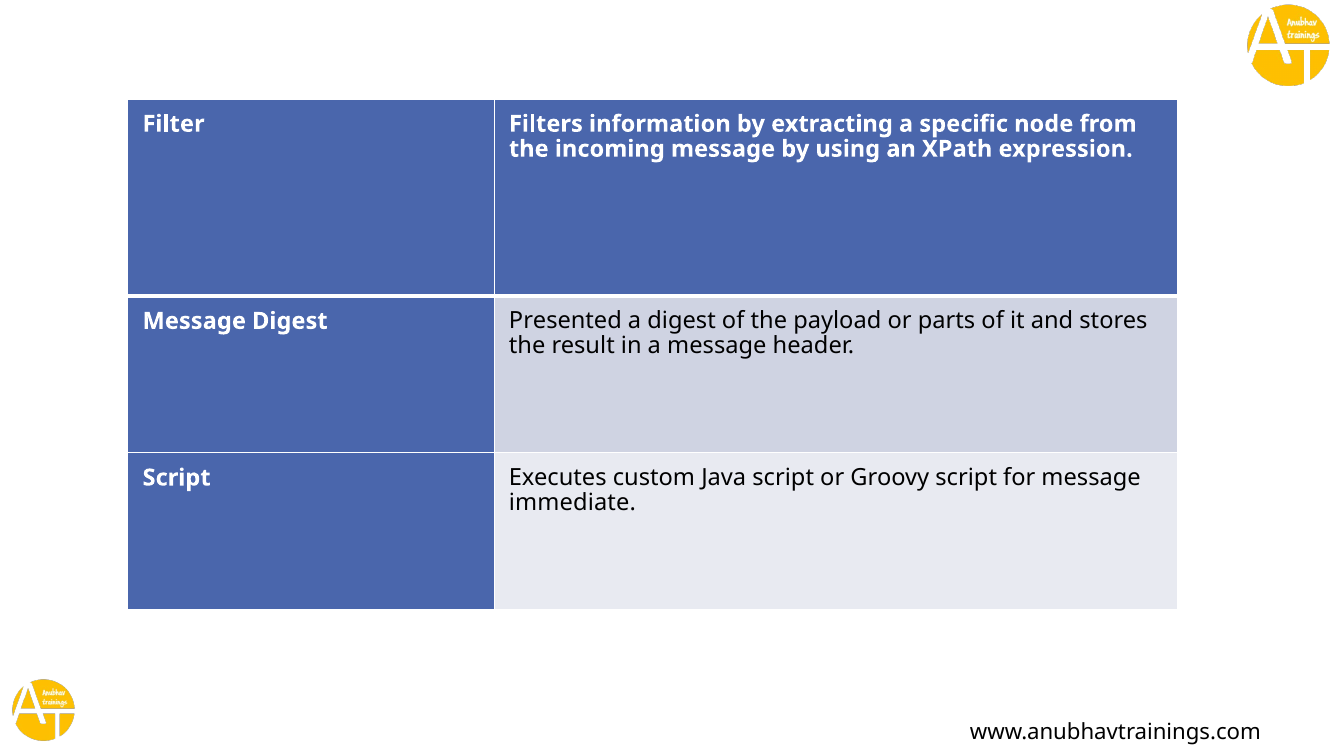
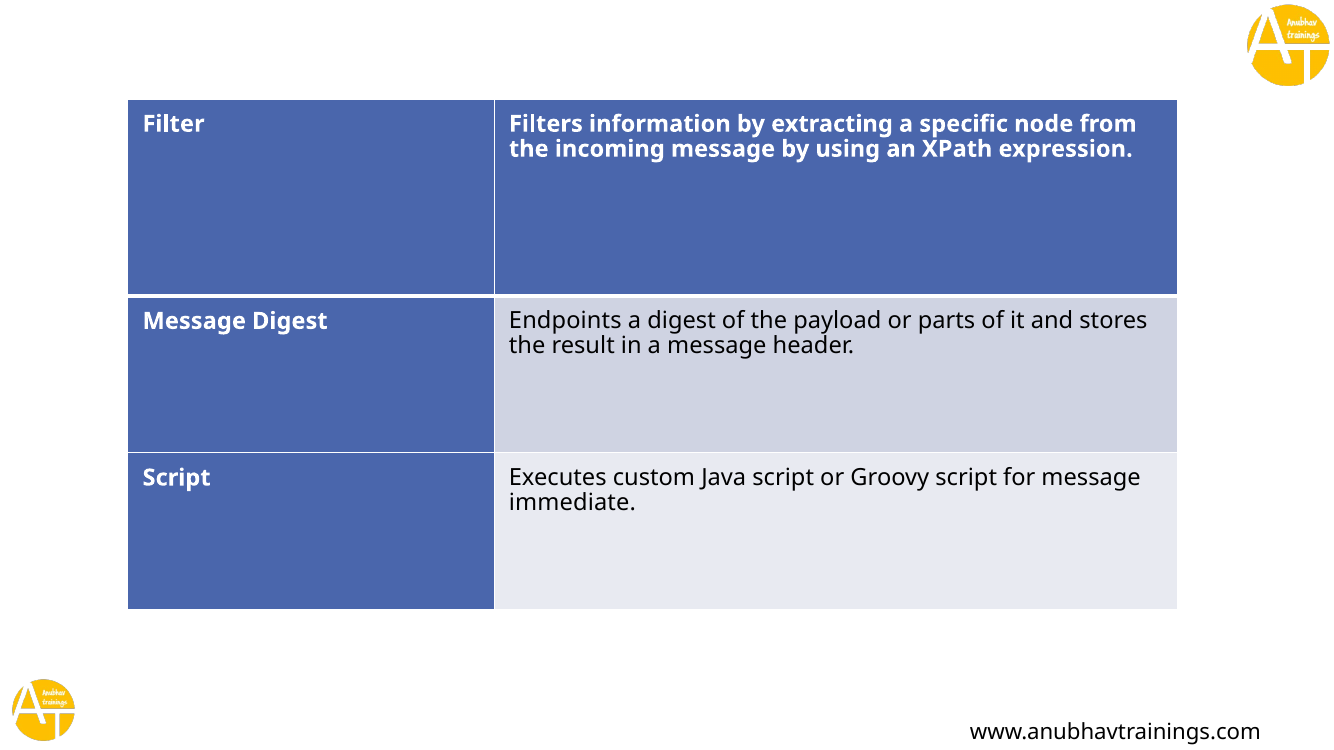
Presented: Presented -> Endpoints
